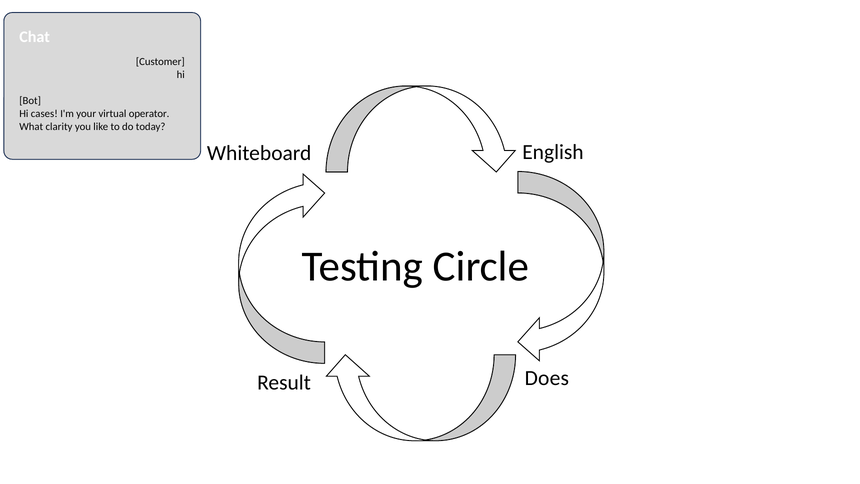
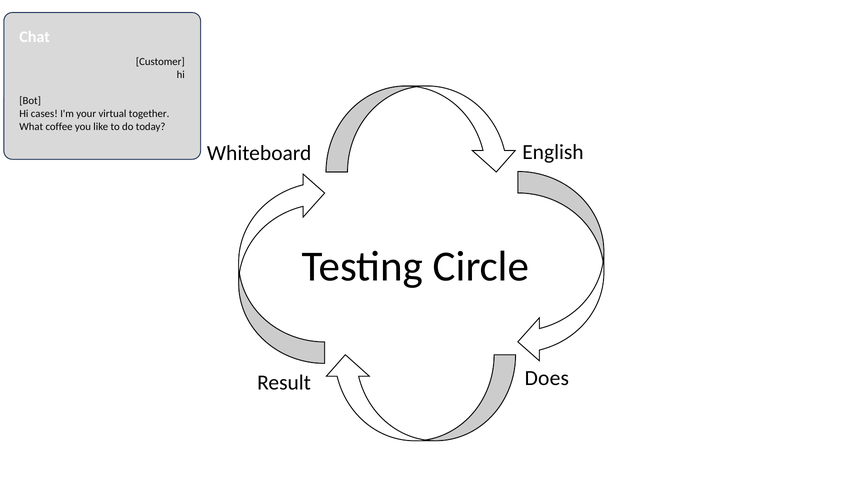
operator: operator -> together
clarity: clarity -> coffee
